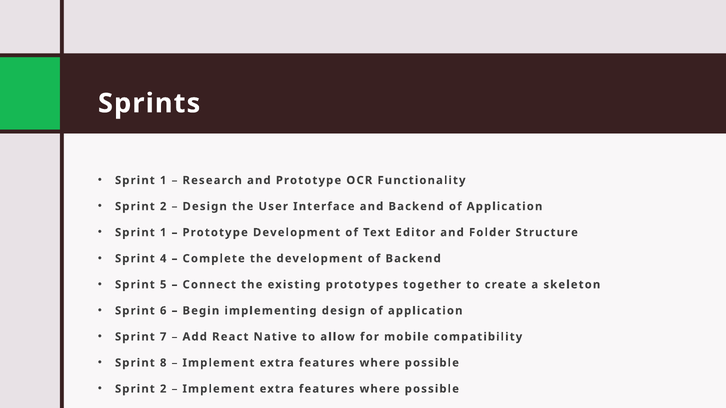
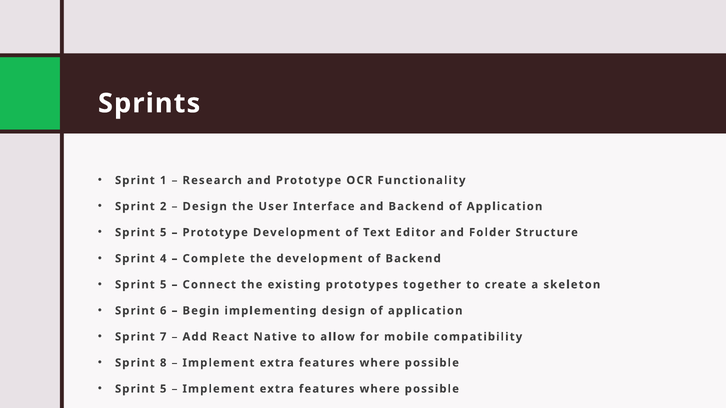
1 at (163, 233): 1 -> 5
2 at (163, 389): 2 -> 5
